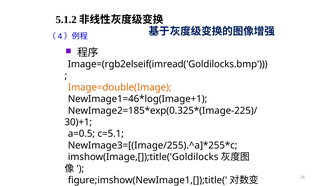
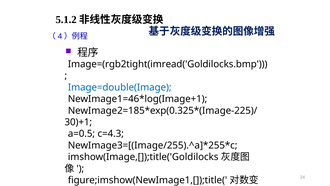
Image=(rgb2elseif(imread('Goldilocks.bmp: Image=(rgb2elseif(imread('Goldilocks.bmp -> Image=(rgb2tight(imread('Goldilocks.bmp
Image=double(Image colour: orange -> blue
c=5.1: c=5.1 -> c=4.3
